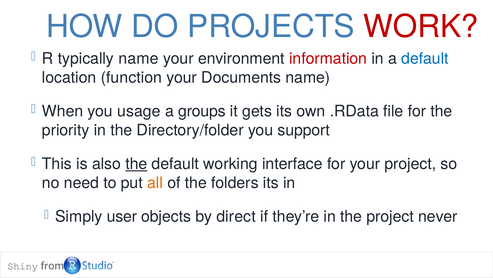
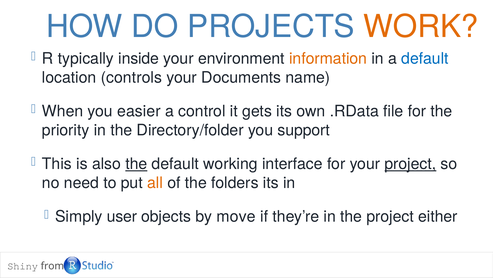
WORK colour: red -> orange
typically name: name -> inside
information colour: red -> orange
function: function -> controls
usage: usage -> easier
groups: groups -> control
project at (410, 164) underline: none -> present
direct: direct -> move
never: never -> either
